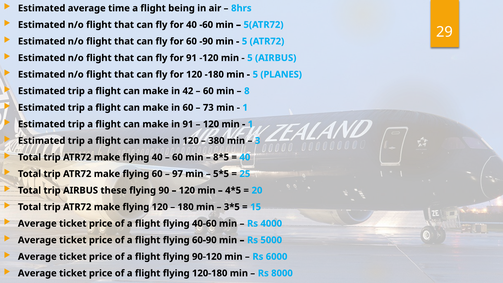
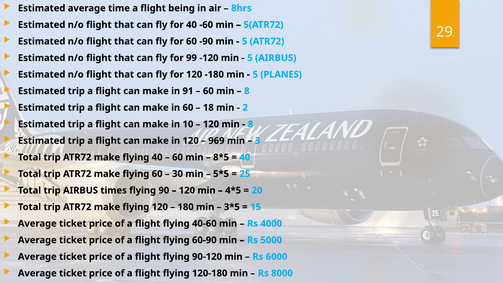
for 91: 91 -> 99
42: 42 -> 91
73: 73 -> 18
1 at (245, 108): 1 -> 2
in 91: 91 -> 10
1 at (250, 124): 1 -> 8
380: 380 -> 969
97: 97 -> 30
these: these -> times
